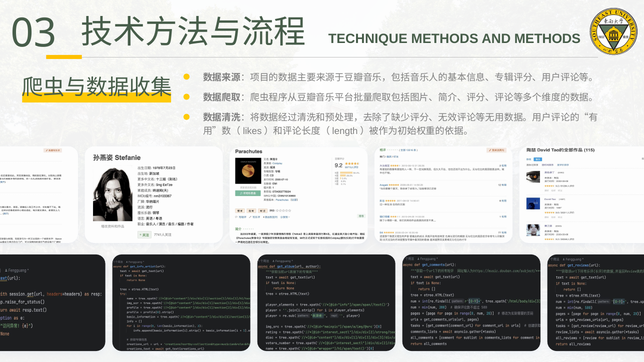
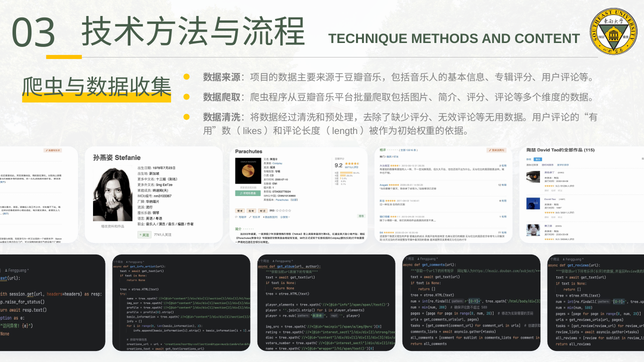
AND METHODS: METHODS -> CONTENT
